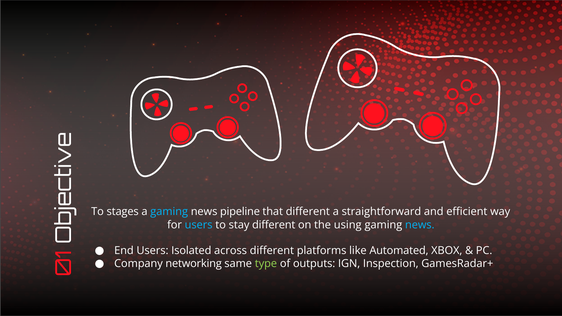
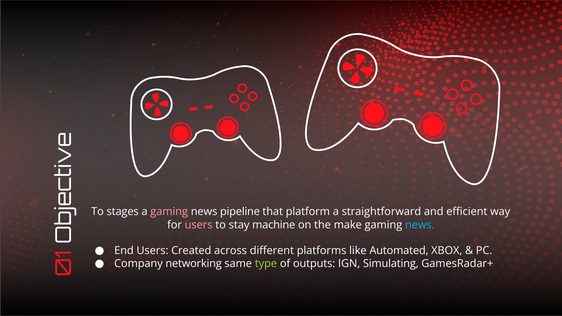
gaming at (169, 212) colour: light blue -> pink
that different: different -> platform
users at (199, 225) colour: light blue -> pink
stay different: different -> machine
using: using -> make
Isolated: Isolated -> Created
Inspection: Inspection -> Simulating
